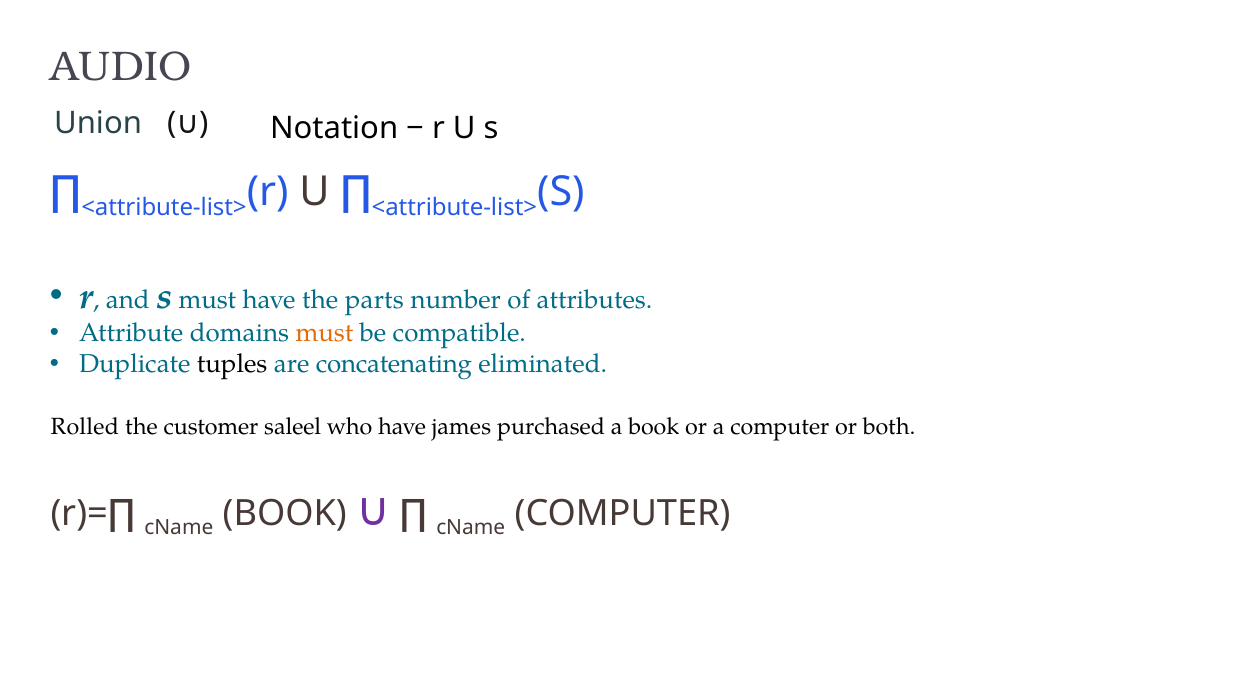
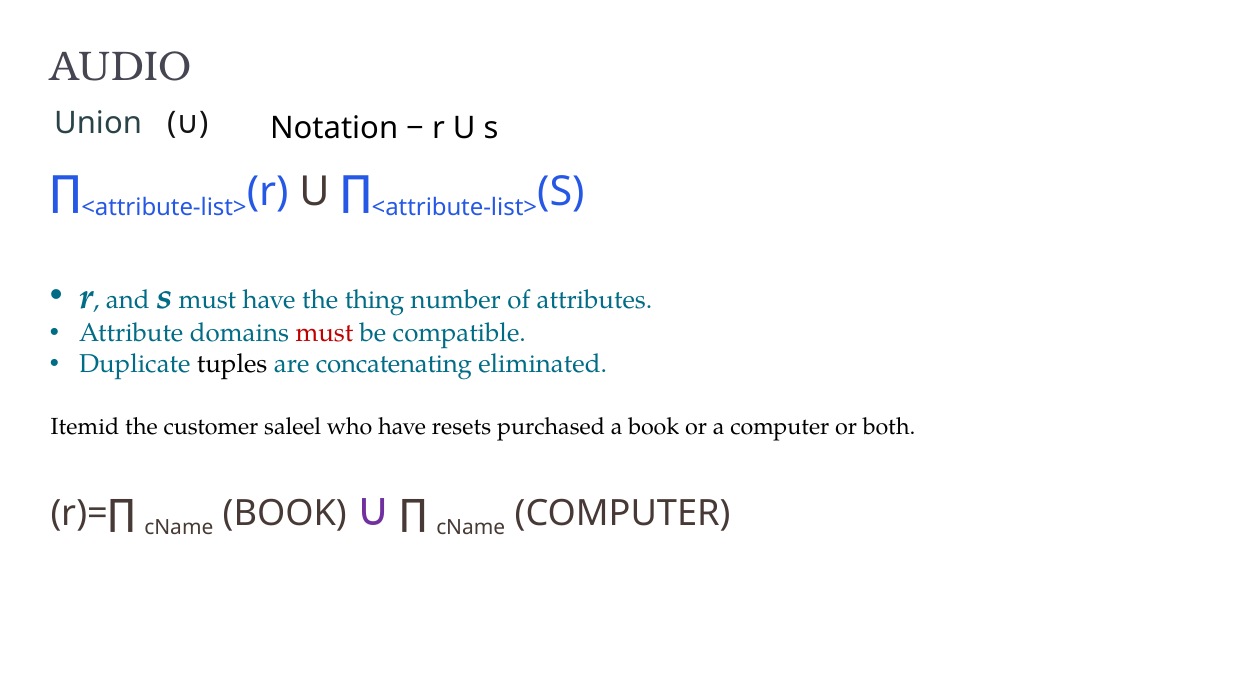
parts: parts -> thing
must at (324, 333) colour: orange -> red
Rolled: Rolled -> Itemid
james: james -> resets
